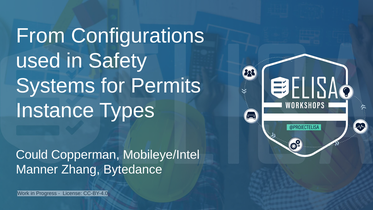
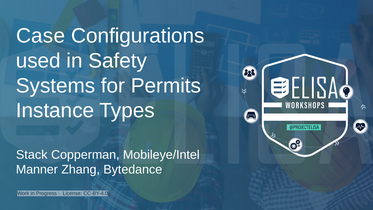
From: From -> Case
Could: Could -> Stack
